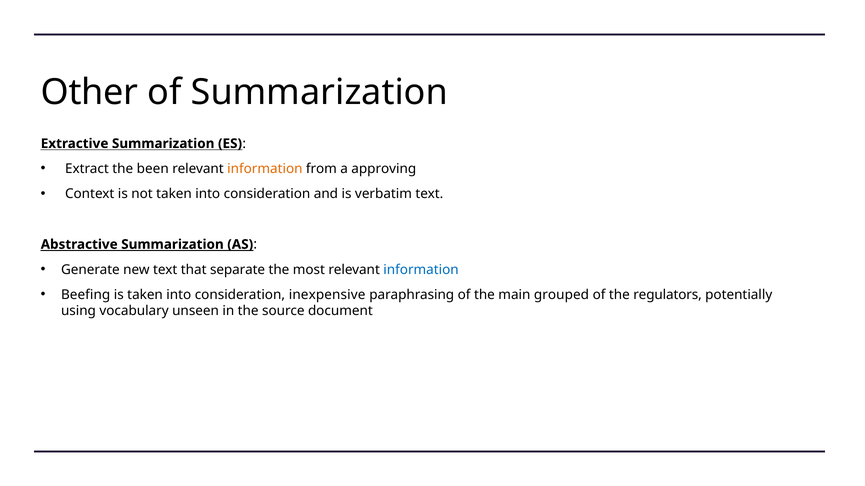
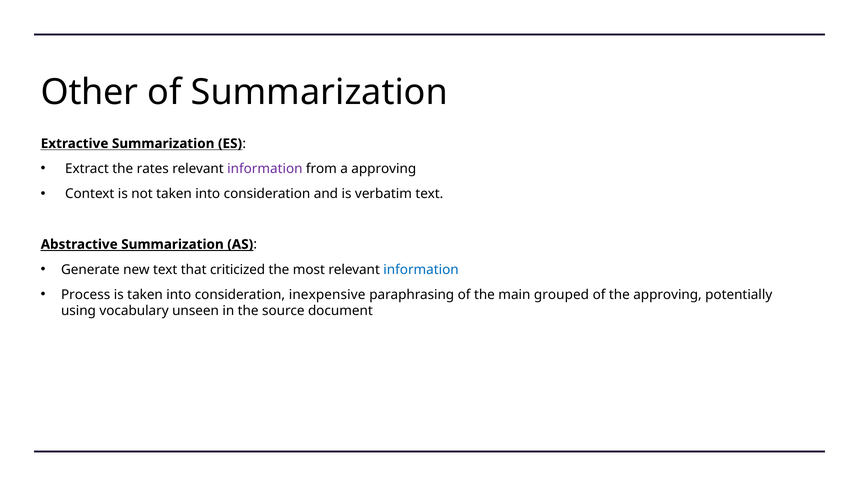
been: been -> rates
information at (265, 169) colour: orange -> purple
separate: separate -> criticized
Beefing: Beefing -> Process
the regulators: regulators -> approving
